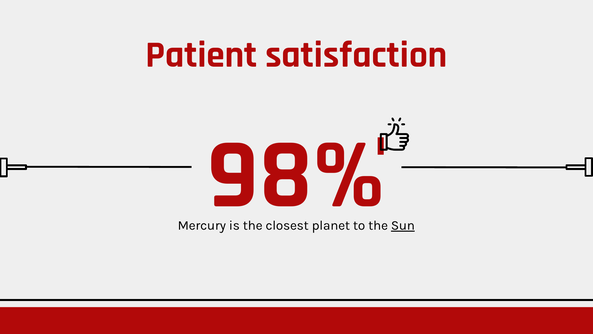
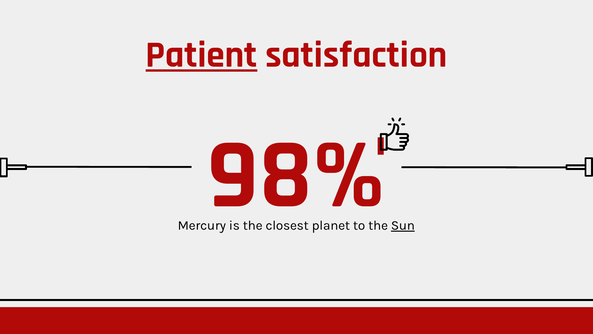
Patient underline: none -> present
